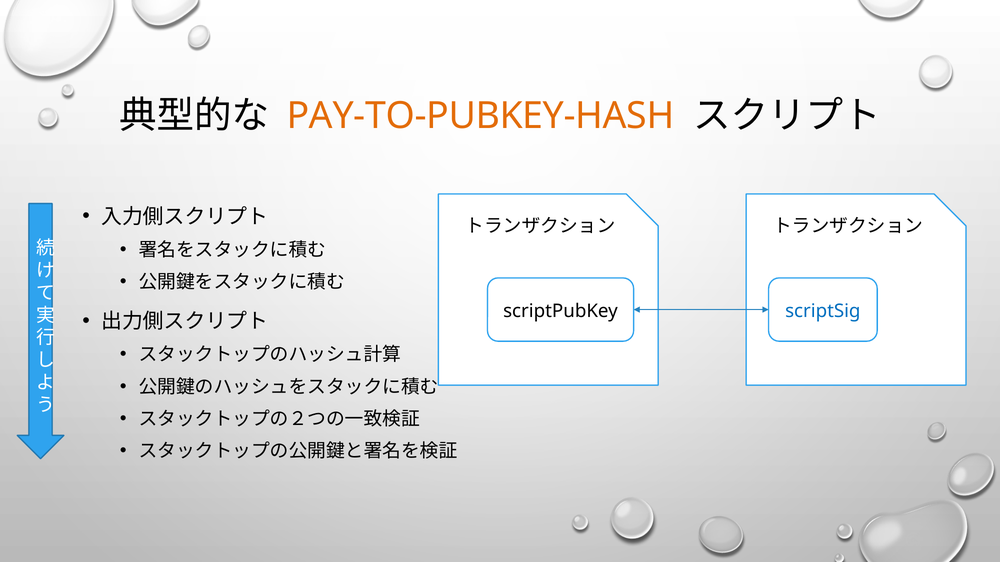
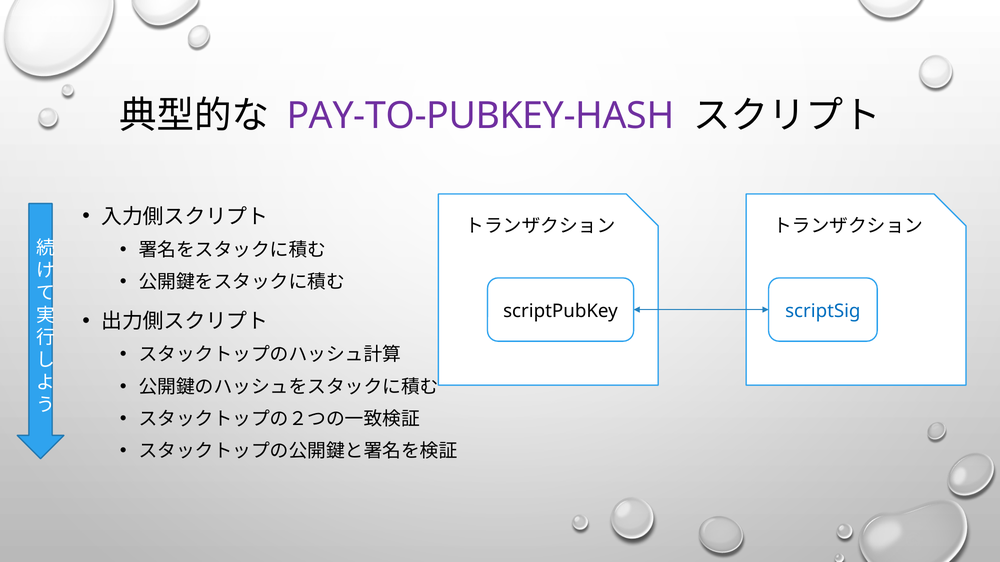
PAY-TO-PUBKEY-HASH colour: orange -> purple
